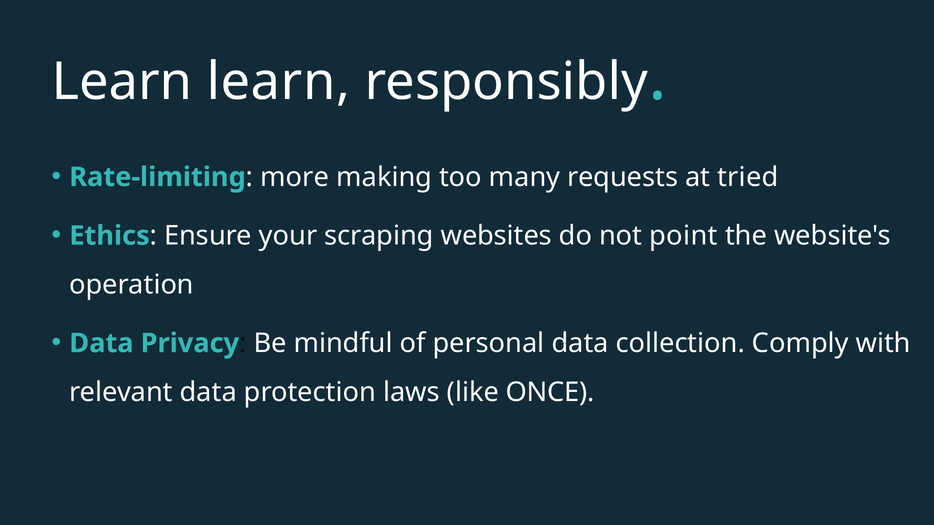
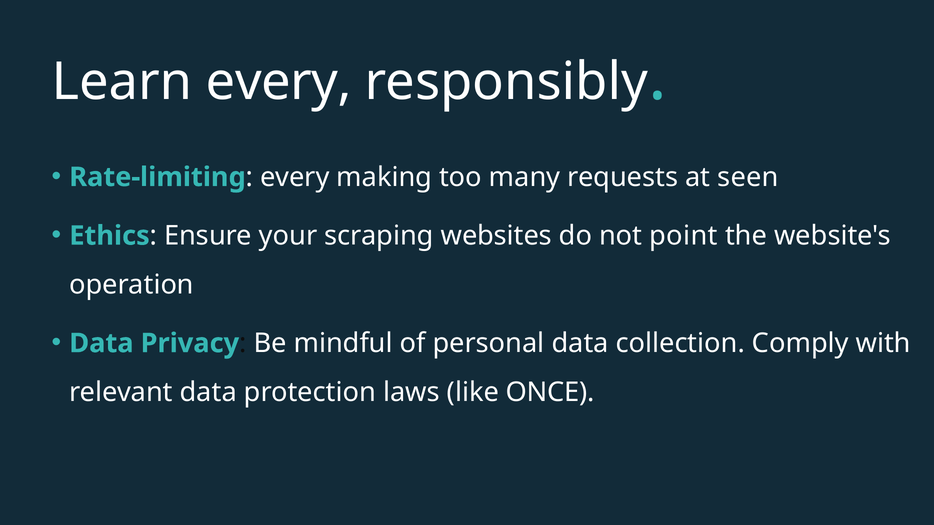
Learn learn: learn -> every
more at (295, 177): more -> every
tried: tried -> seen
